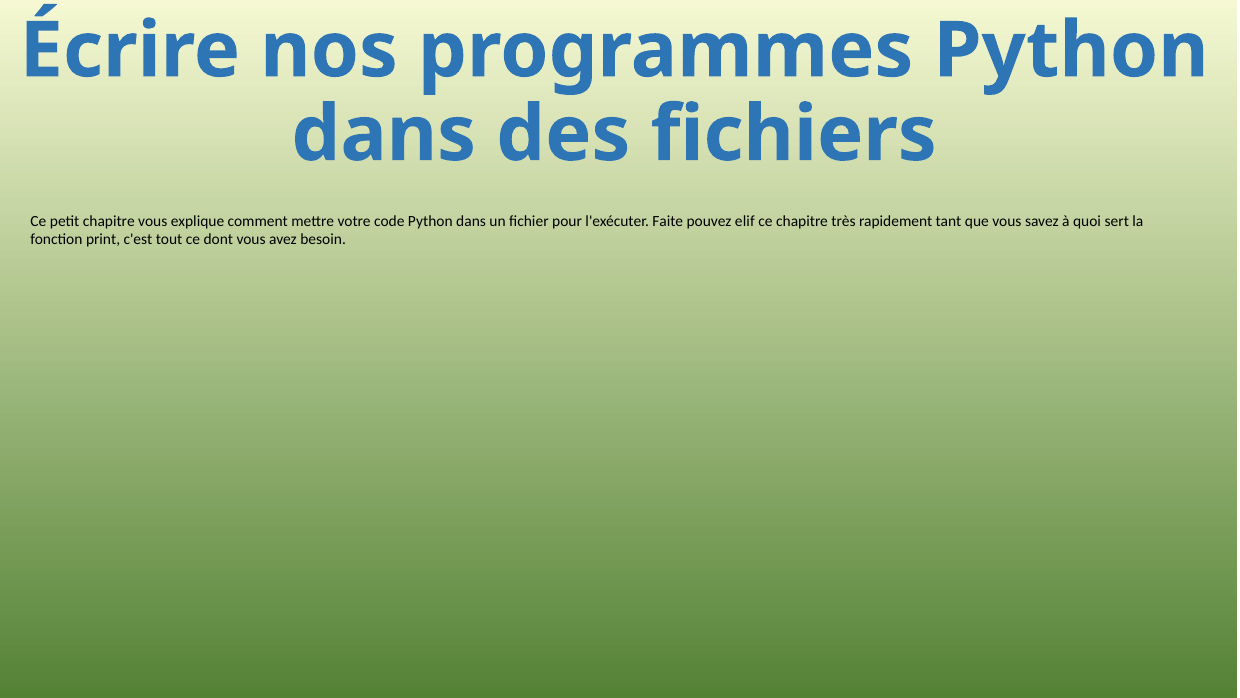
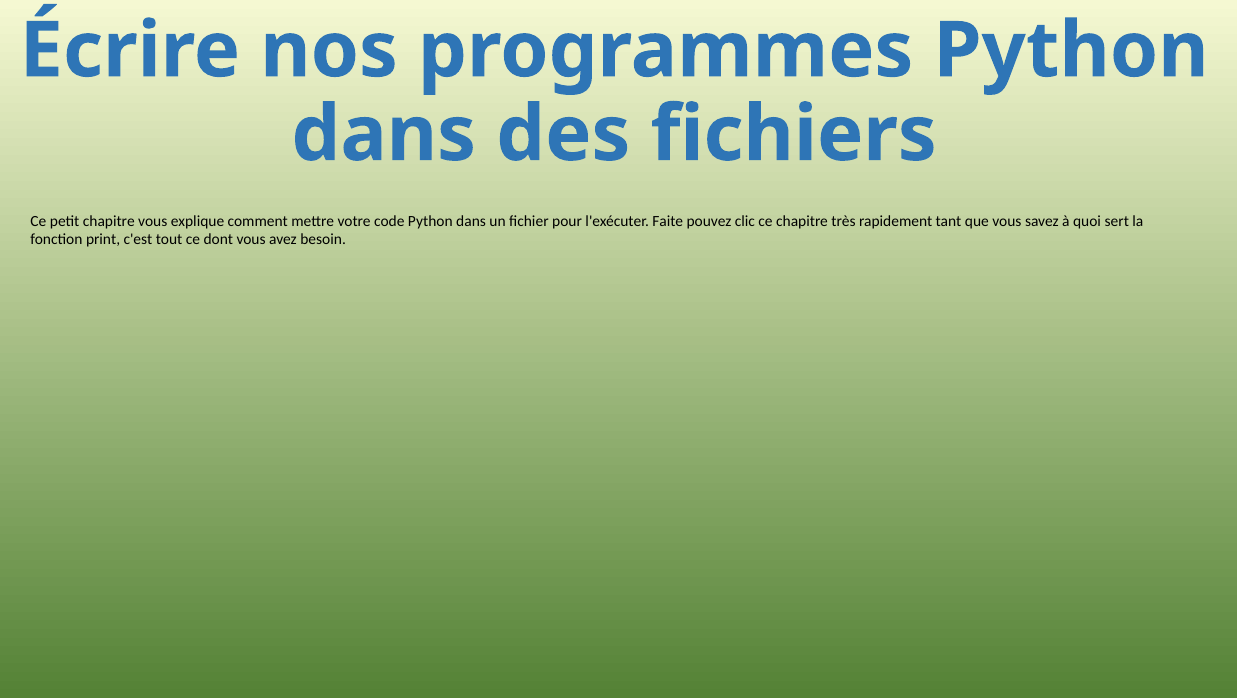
elif: elif -> clic
